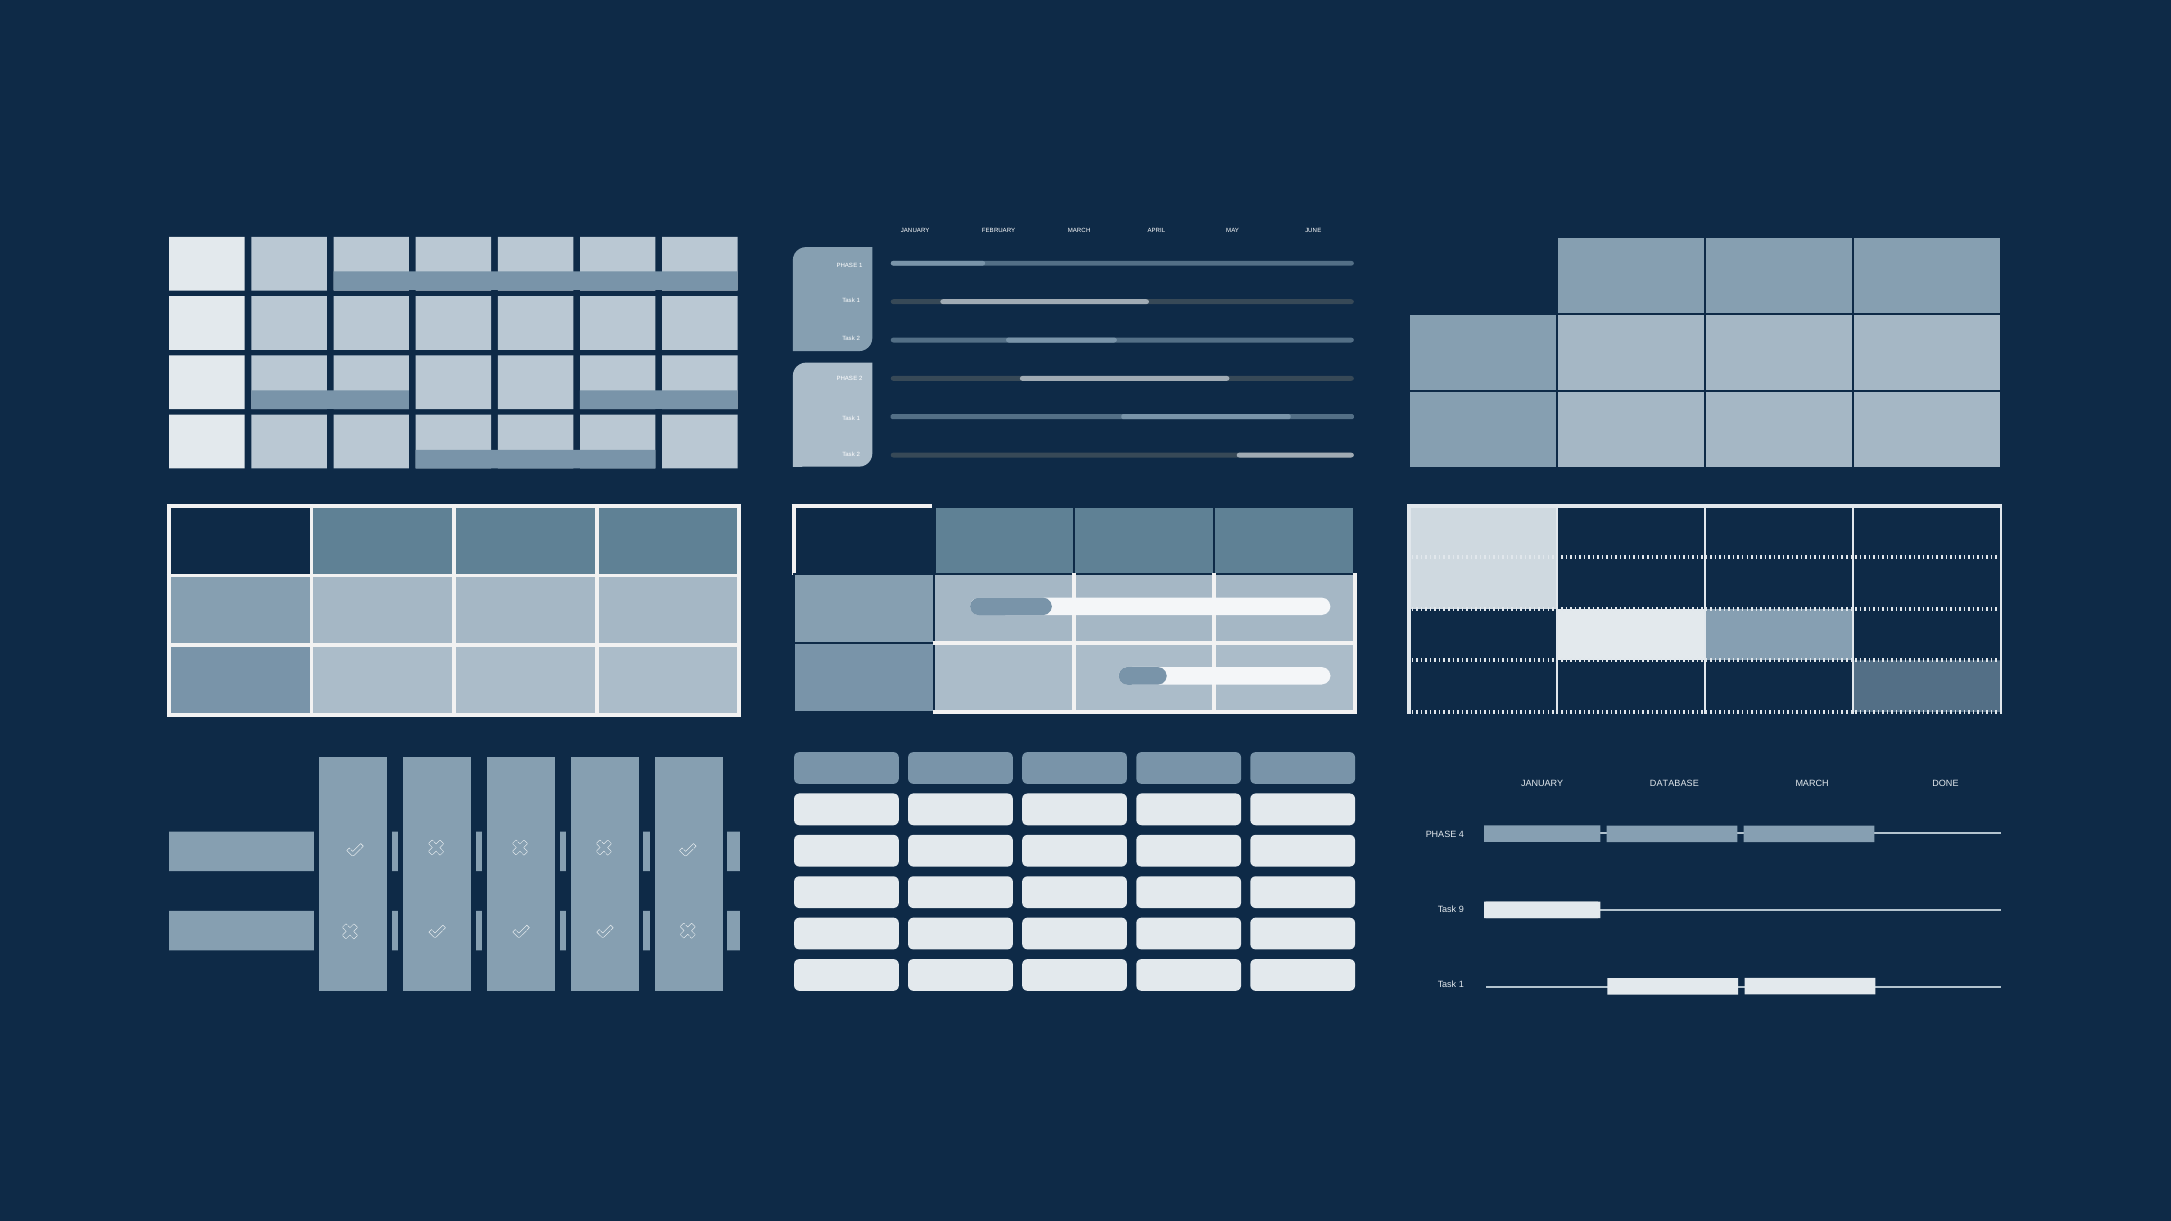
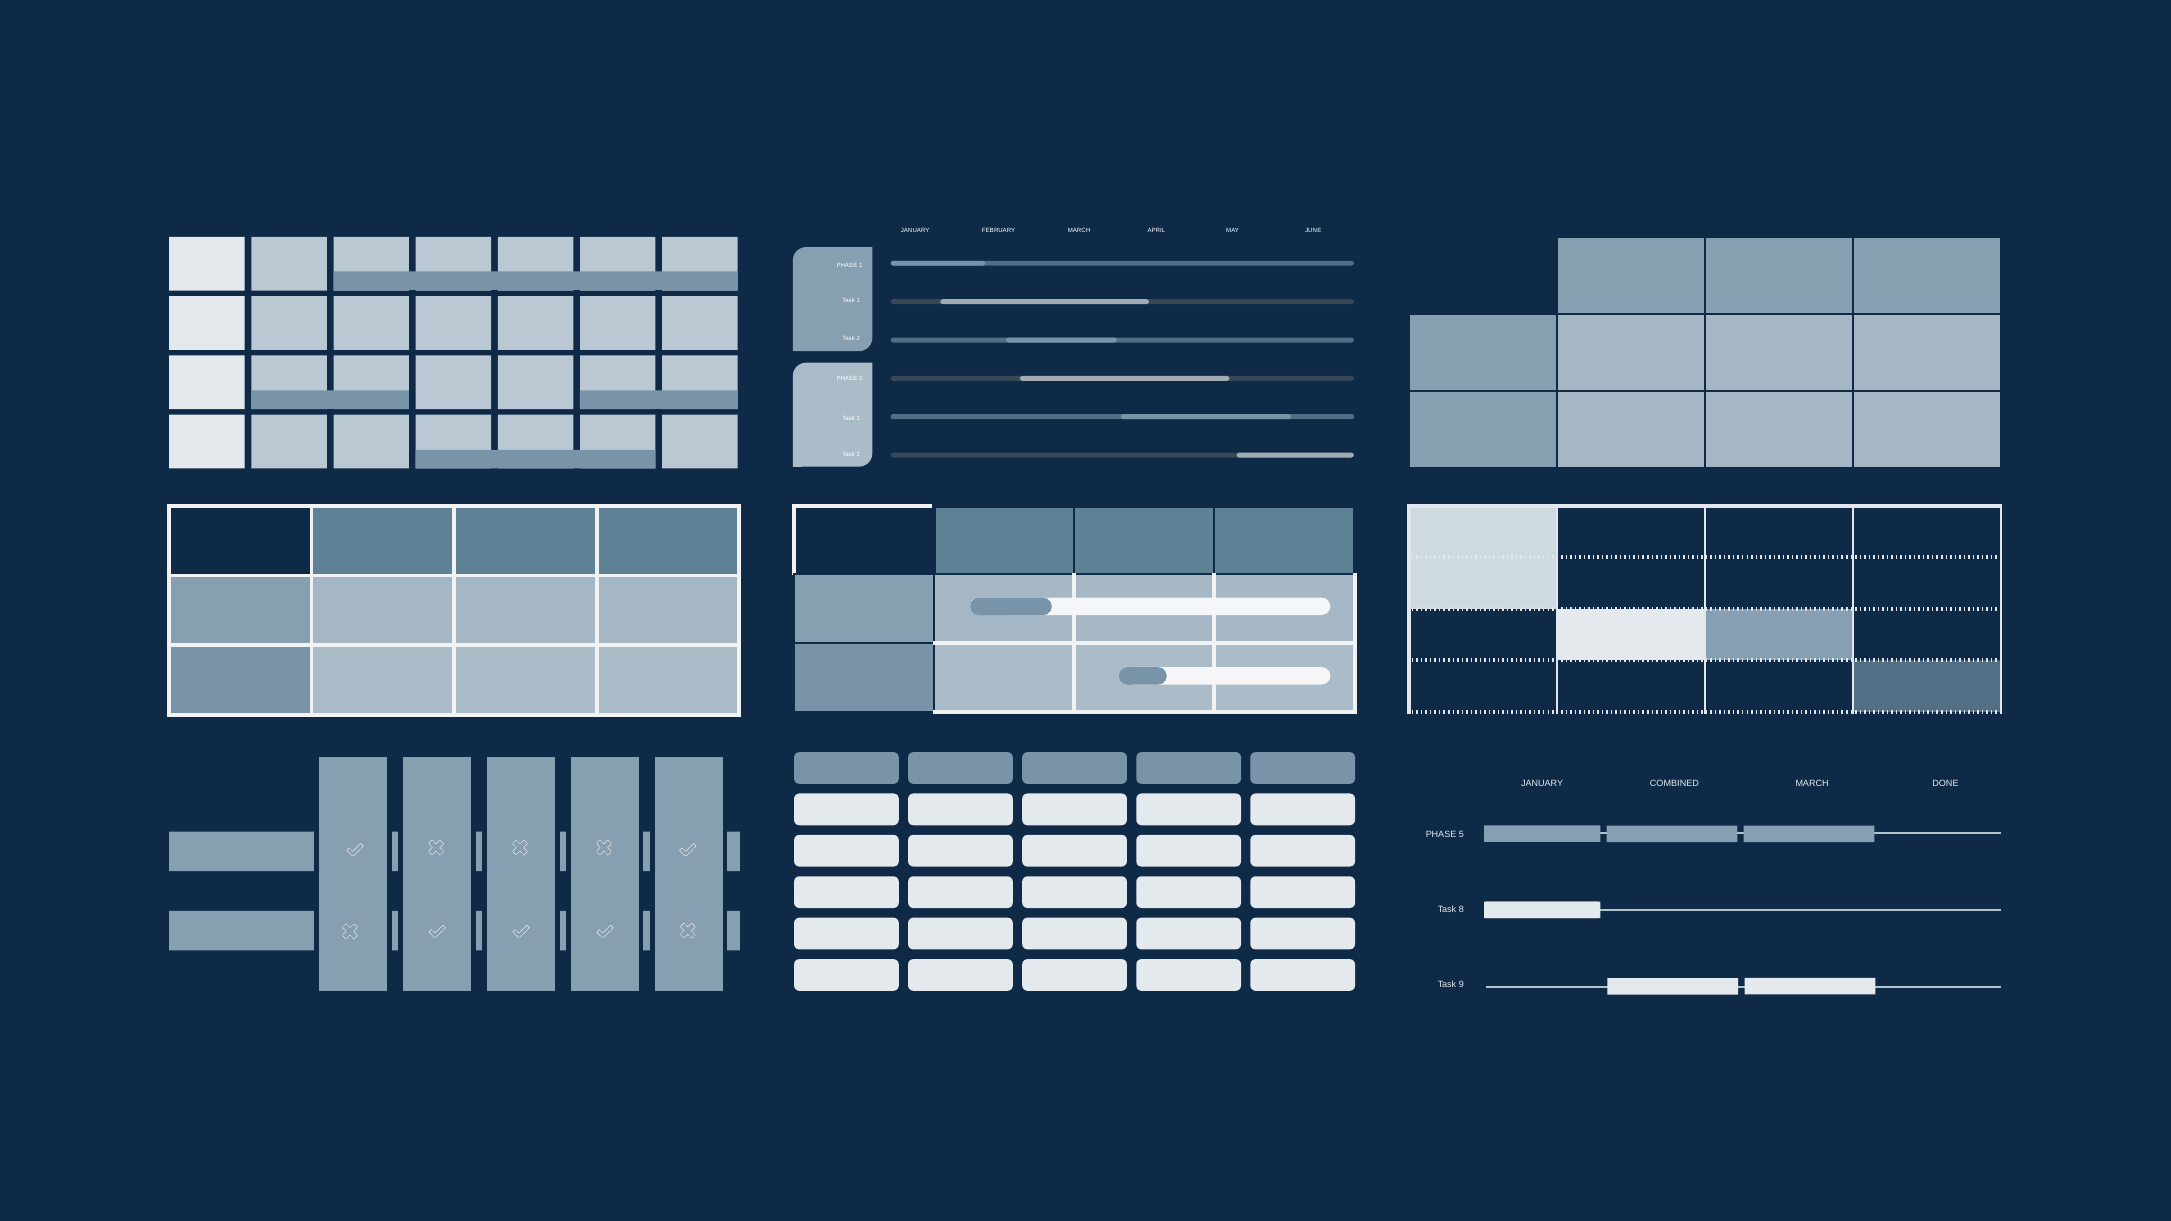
DATABASE: DATABASE -> COMBINED
4: 4 -> 5
9: 9 -> 8
1 at (1461, 984): 1 -> 9
